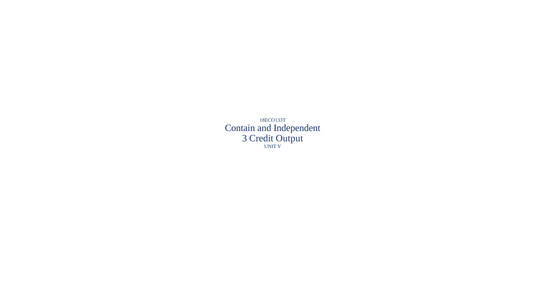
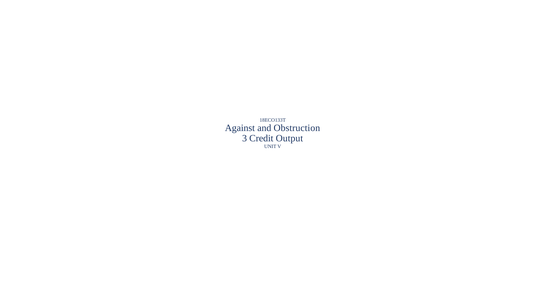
Contain: Contain -> Against
Independent: Independent -> Obstruction
